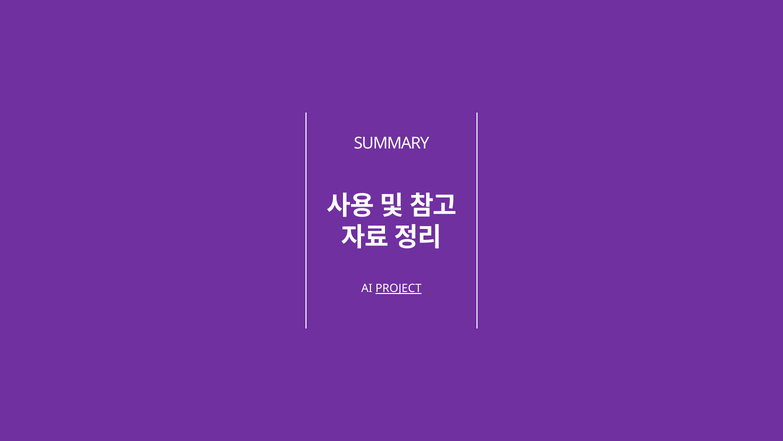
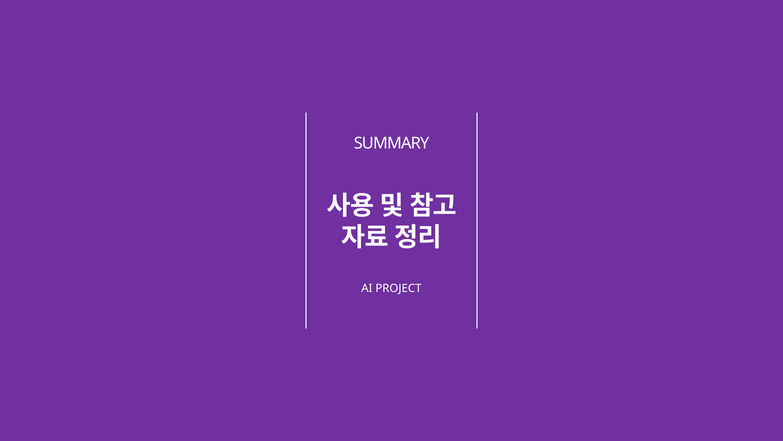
PROJECT underline: present -> none
